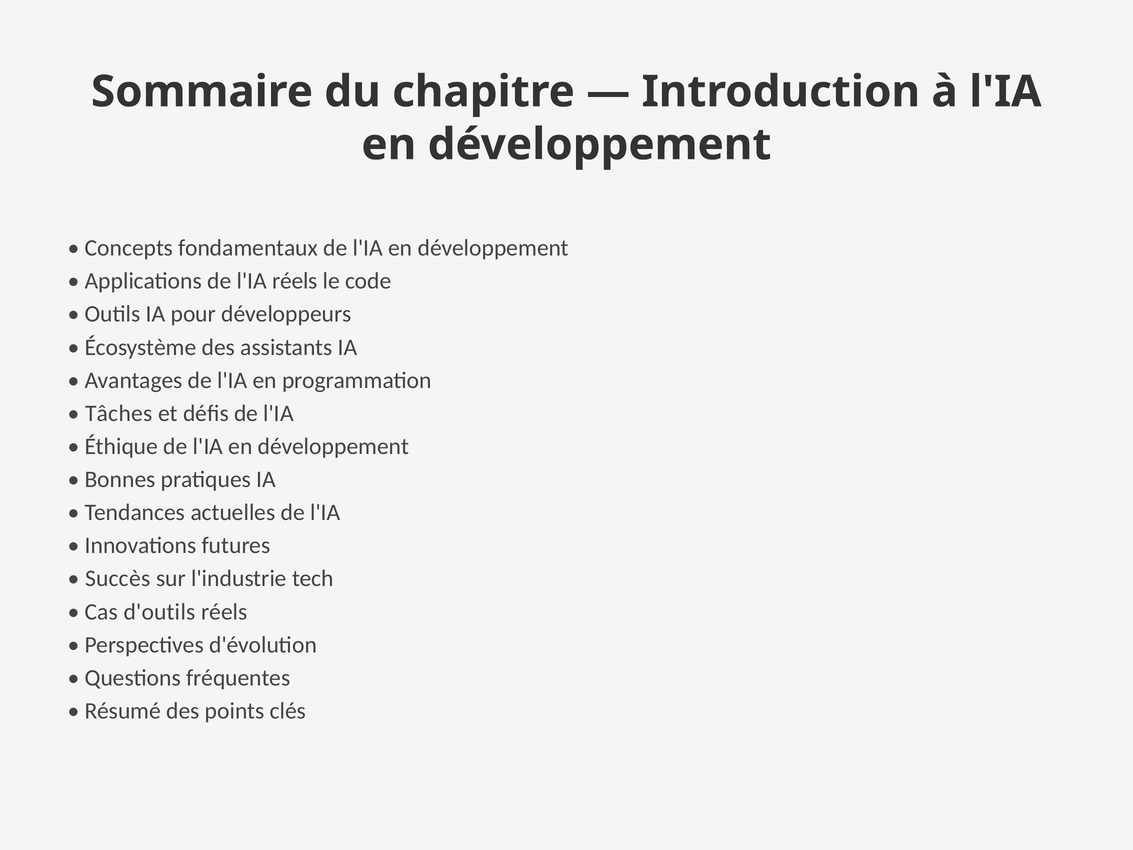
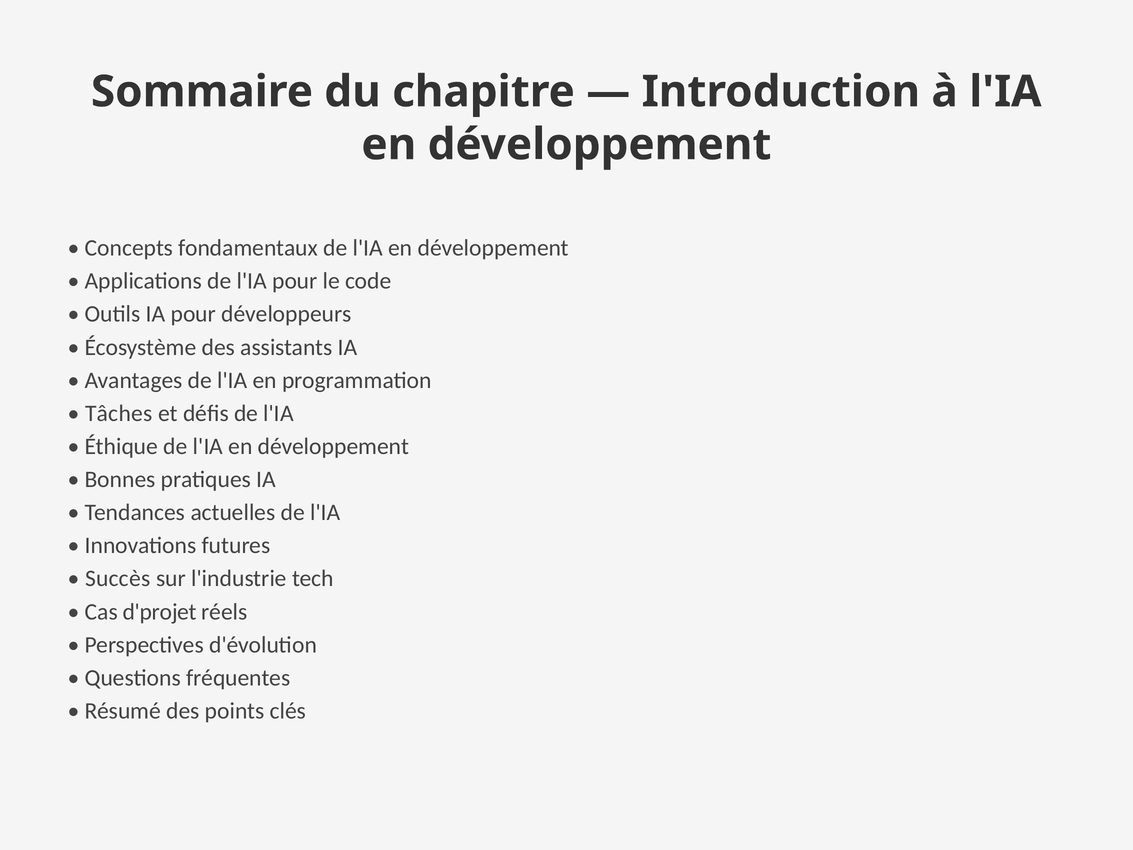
l'IA réels: réels -> pour
d'outils: d'outils -> d'projet
